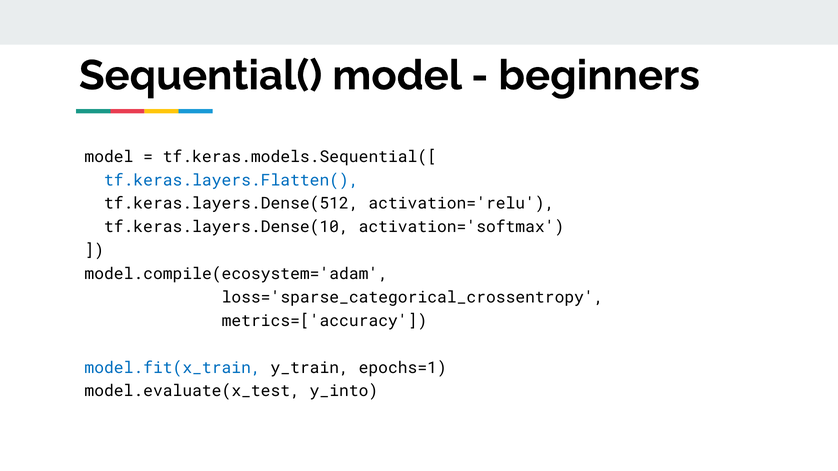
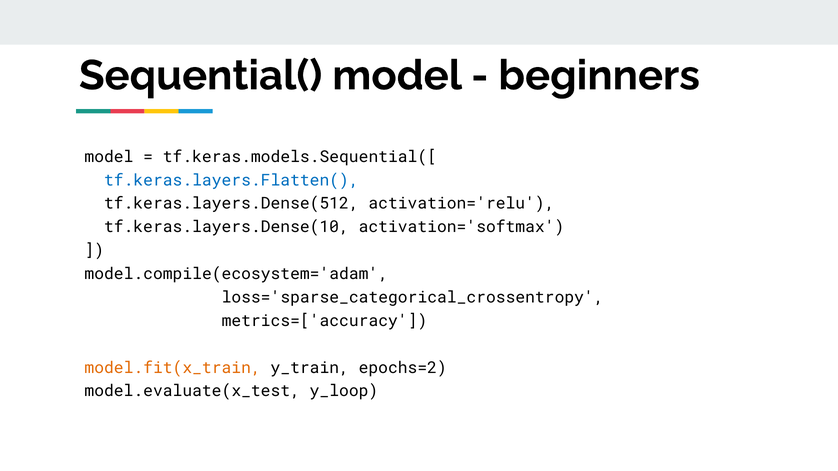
model.fit(x_train colour: blue -> orange
epochs=1: epochs=1 -> epochs=2
y_into: y_into -> y_loop
